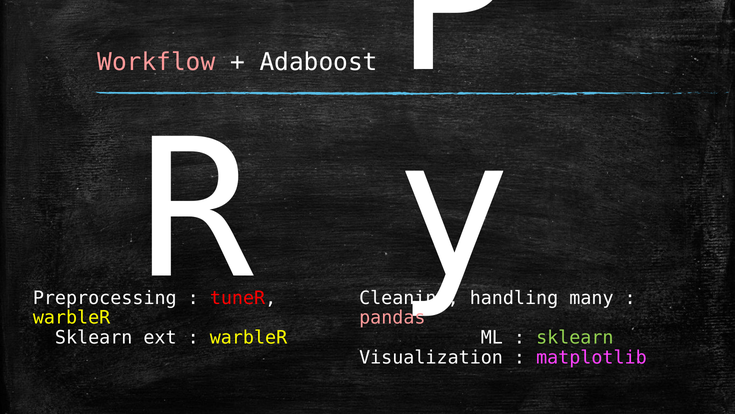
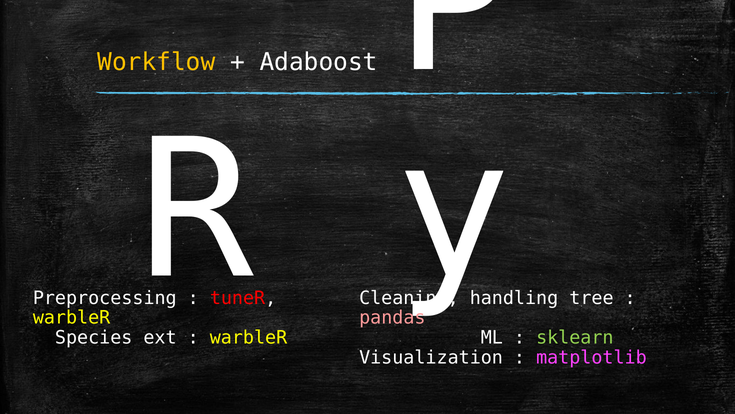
Workflow colour: pink -> yellow
many: many -> tree
Sklearn at (94, 337): Sklearn -> Species
